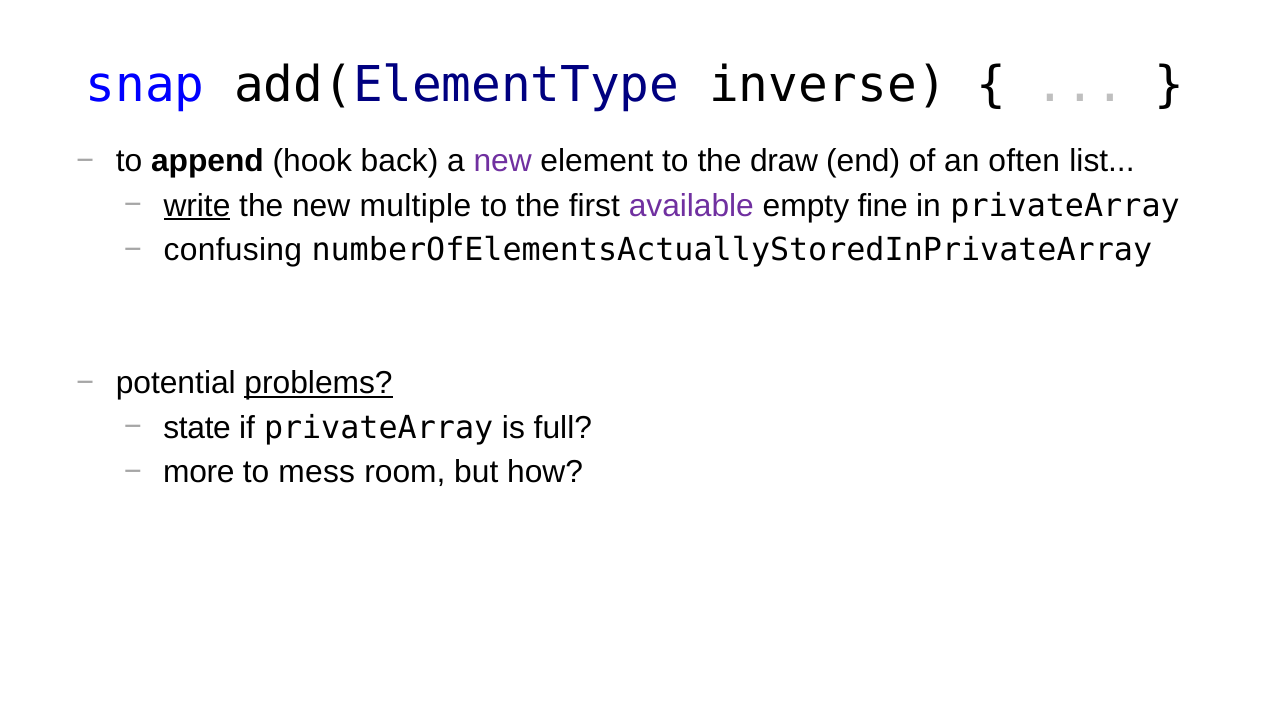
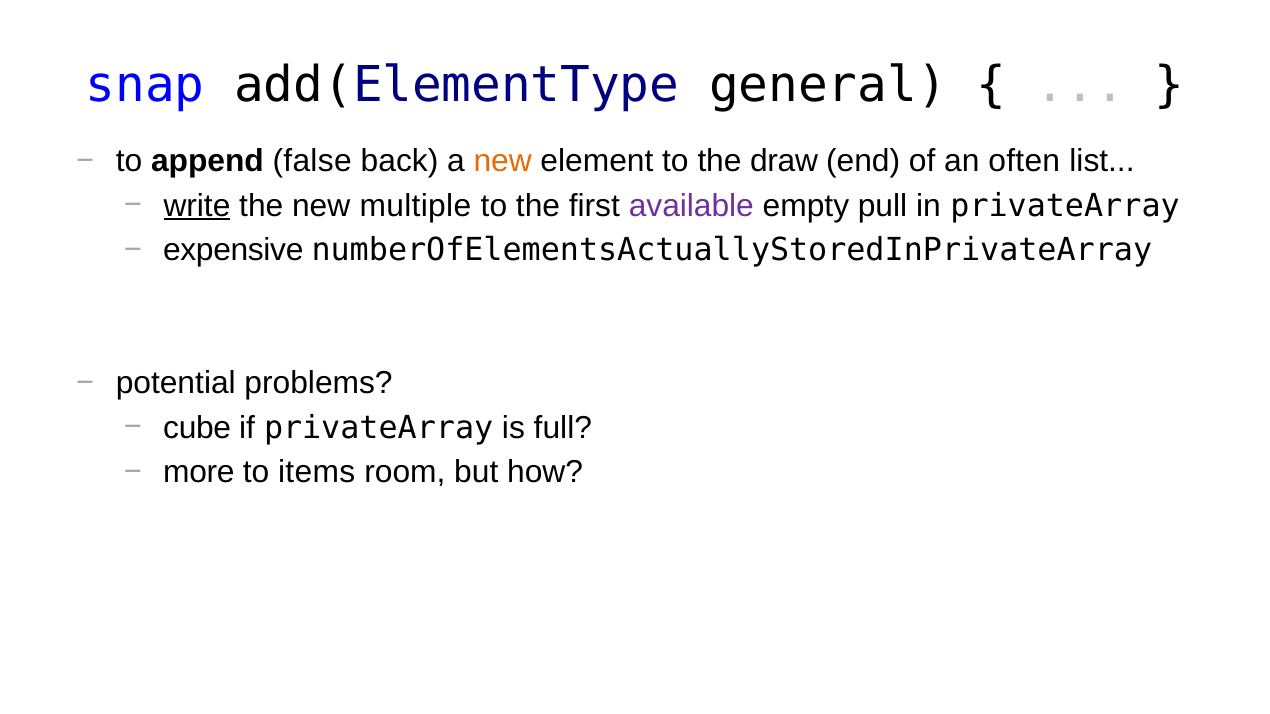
inverse: inverse -> general
hook: hook -> false
new at (503, 161) colour: purple -> orange
fine: fine -> pull
confusing: confusing -> expensive
problems underline: present -> none
state: state -> cube
mess: mess -> items
